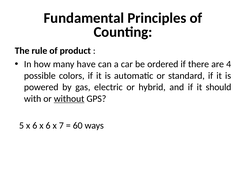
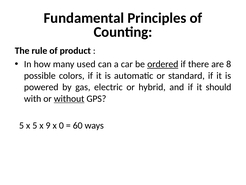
have: have -> used
ordered underline: none -> present
4: 4 -> 8
5 x 6: 6 -> 5
6 at (48, 125): 6 -> 9
7: 7 -> 0
